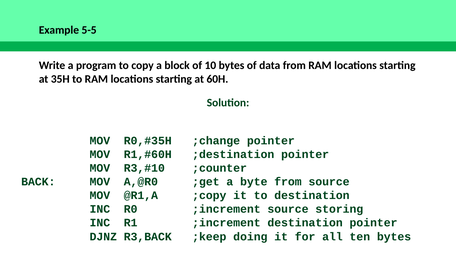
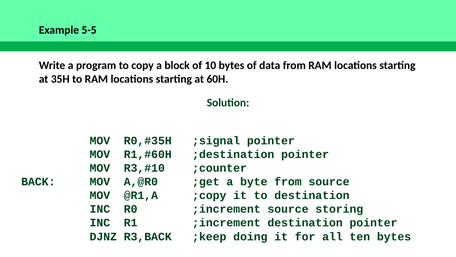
;change: ;change -> ;signal
